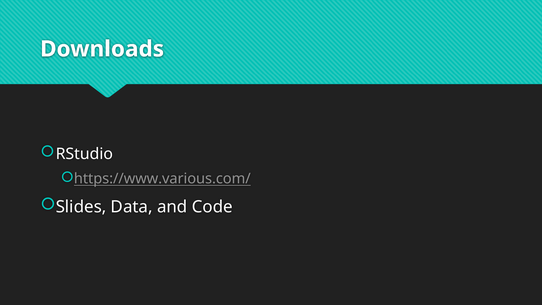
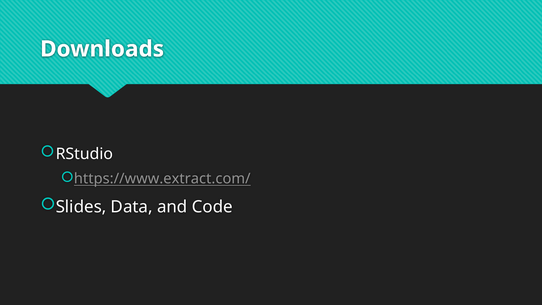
https://www.various.com/: https://www.various.com/ -> https://www.extract.com/
